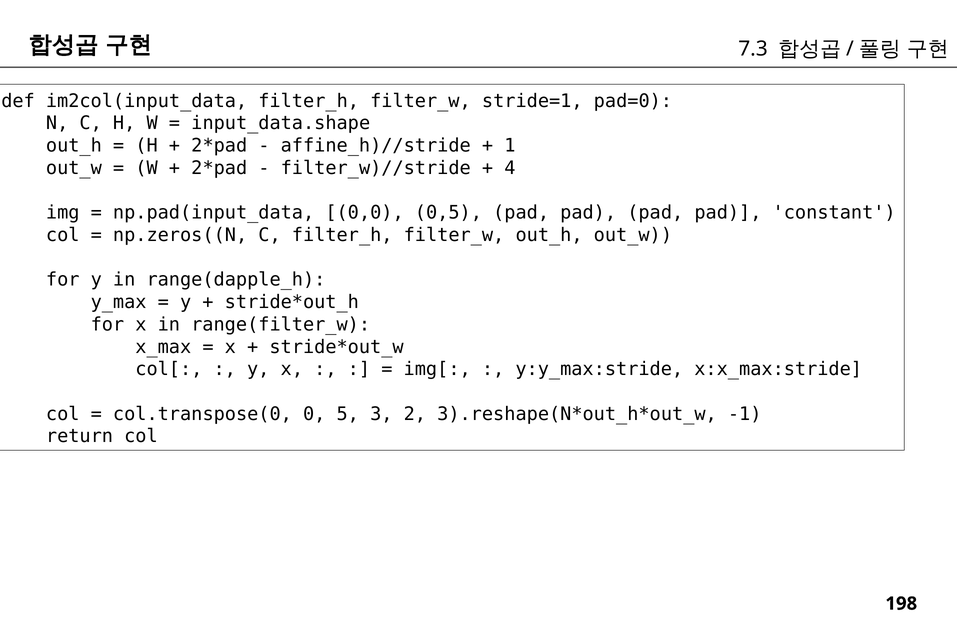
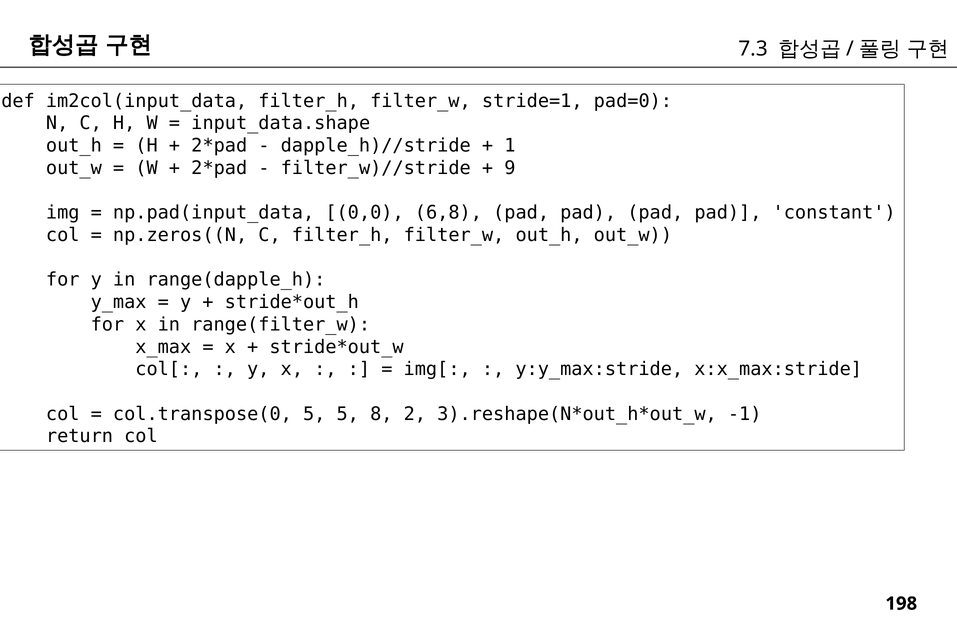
affine_h)//stride: affine_h)//stride -> dapple_h)//stride
4: 4 -> 9
0,5: 0,5 -> 6,8
col.transpose(0 0: 0 -> 5
3: 3 -> 8
